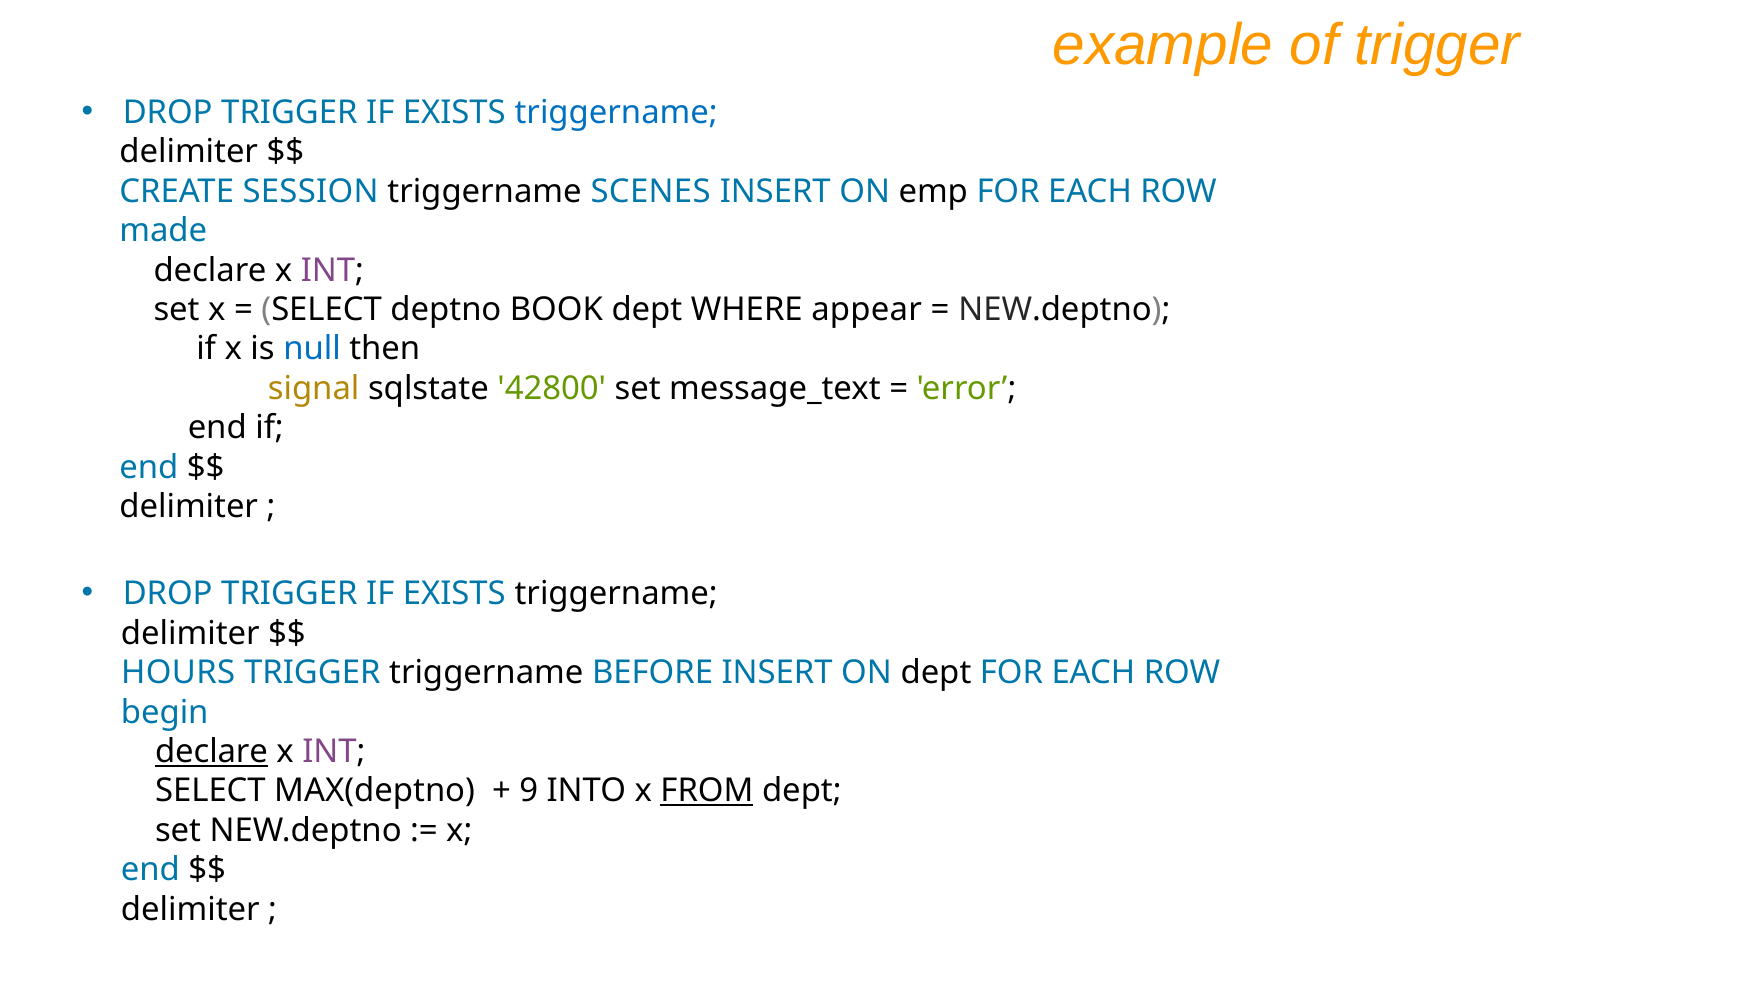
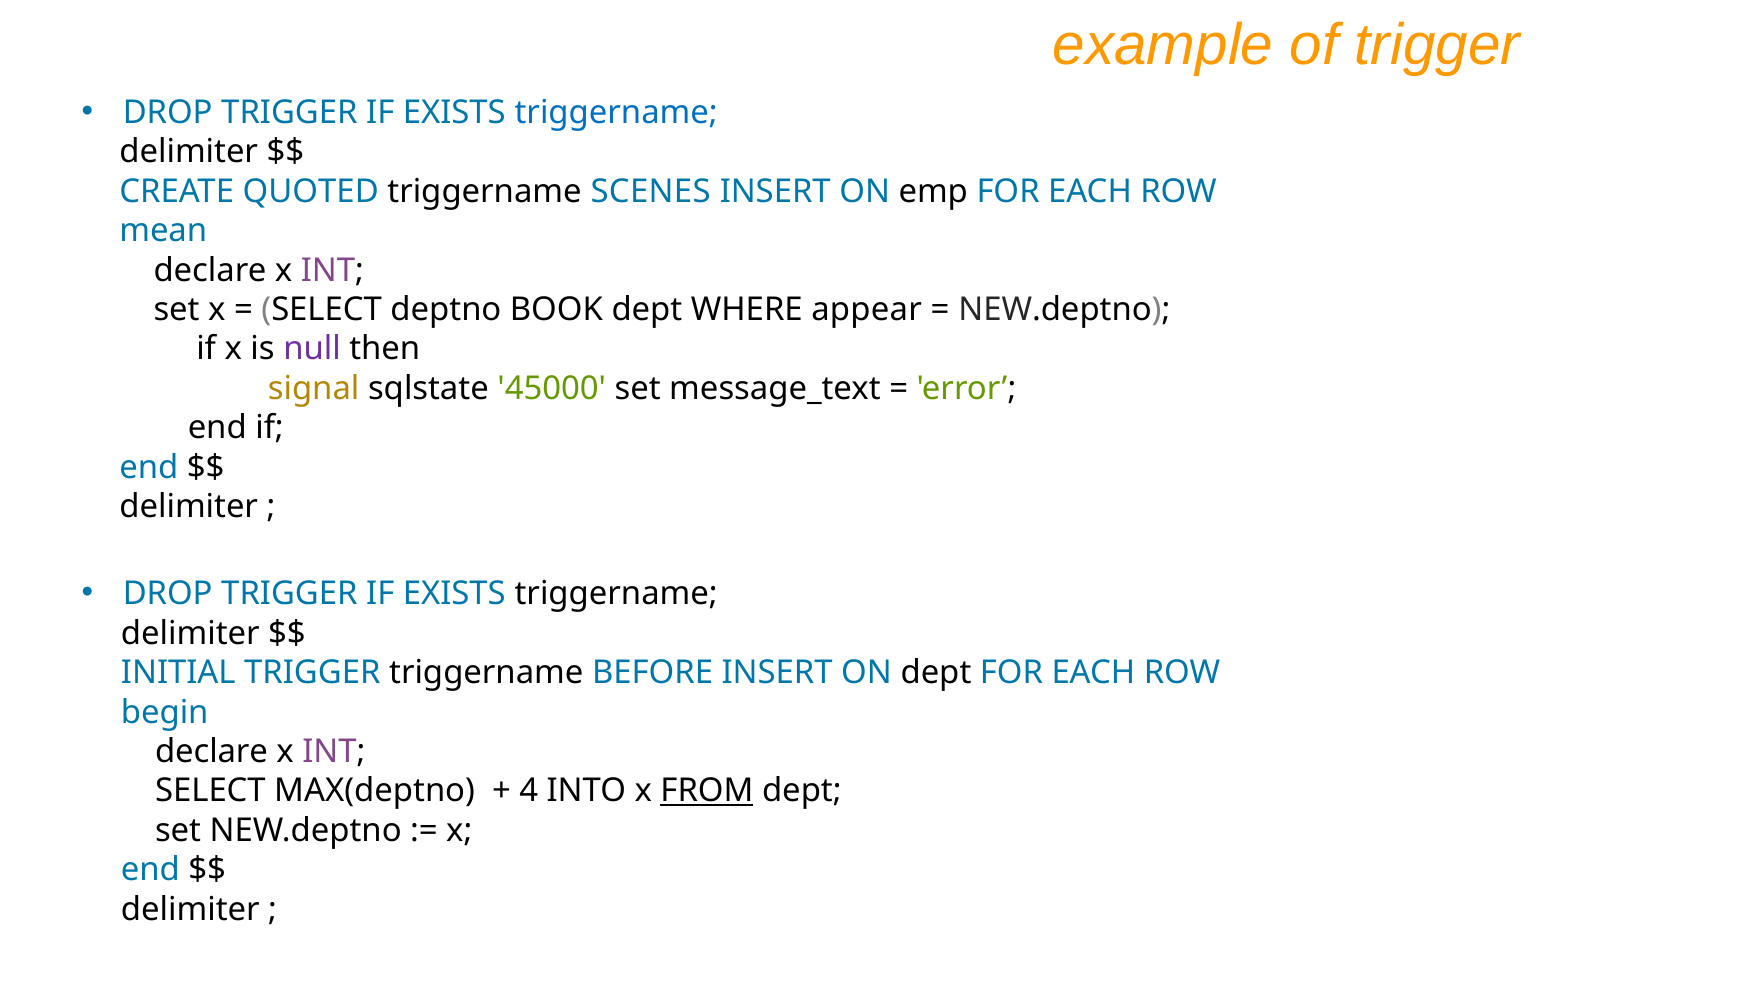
SESSION: SESSION -> QUOTED
made: made -> mean
null colour: blue -> purple
42800: 42800 -> 45000
HOURS: HOURS -> INITIAL
declare at (212, 752) underline: present -> none
9: 9 -> 4
